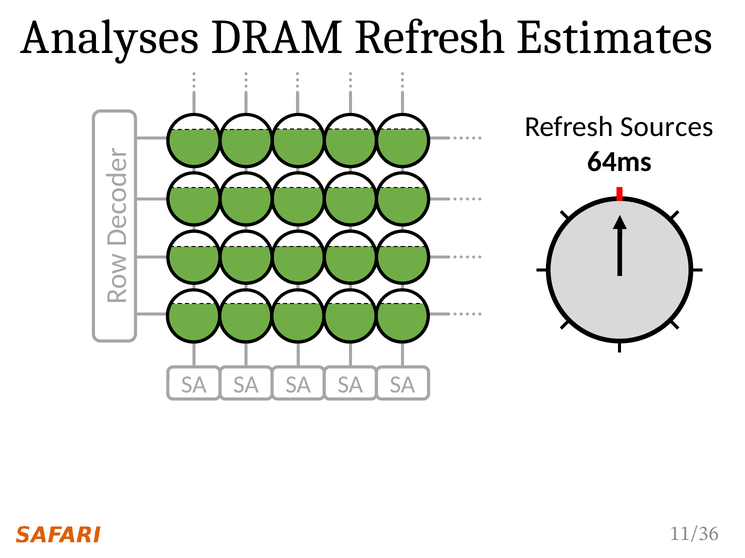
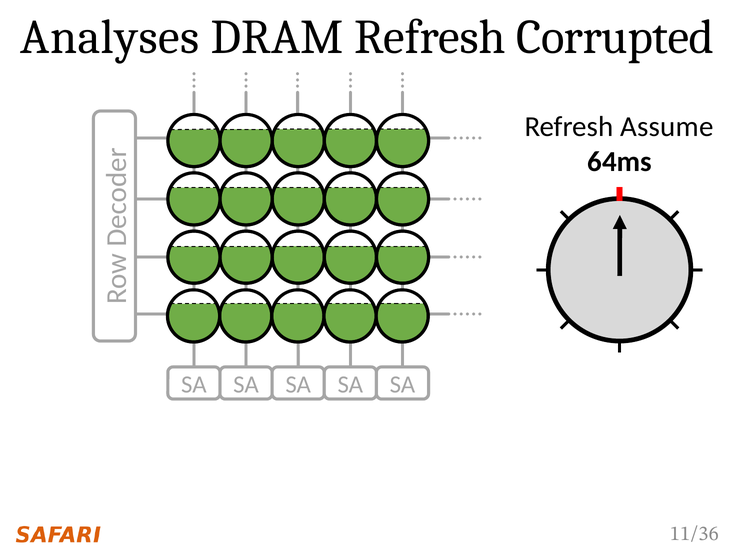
Estimates: Estimates -> Corrupted
Sources: Sources -> Assume
